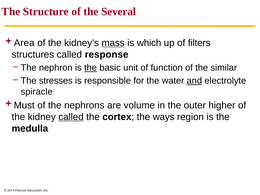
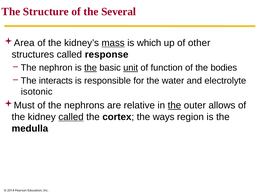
filters: filters -> other
unit underline: none -> present
similar: similar -> bodies
stresses: stresses -> interacts
and underline: present -> none
spiracle: spiracle -> isotonic
volume: volume -> relative
the at (174, 105) underline: none -> present
higher: higher -> allows
